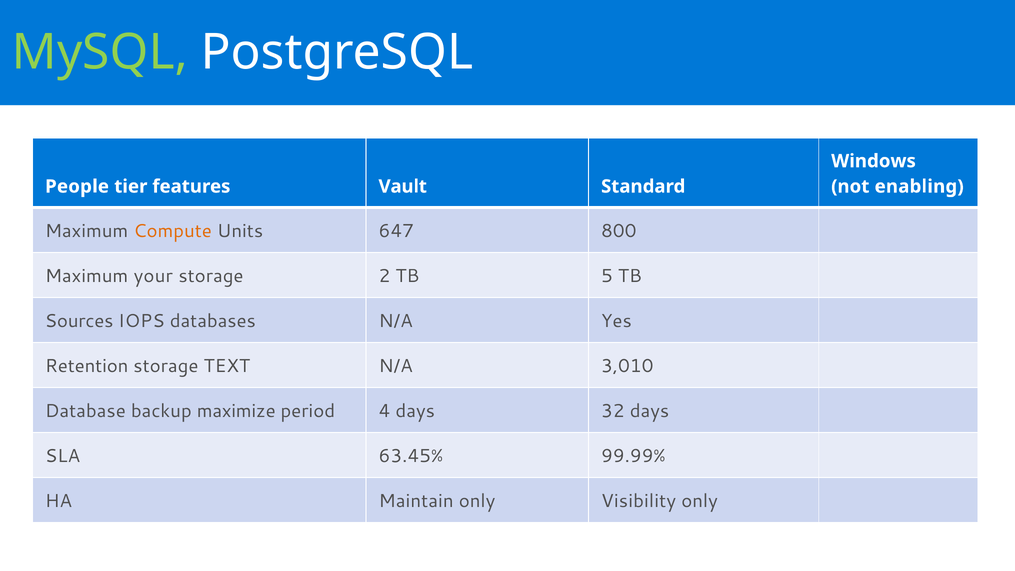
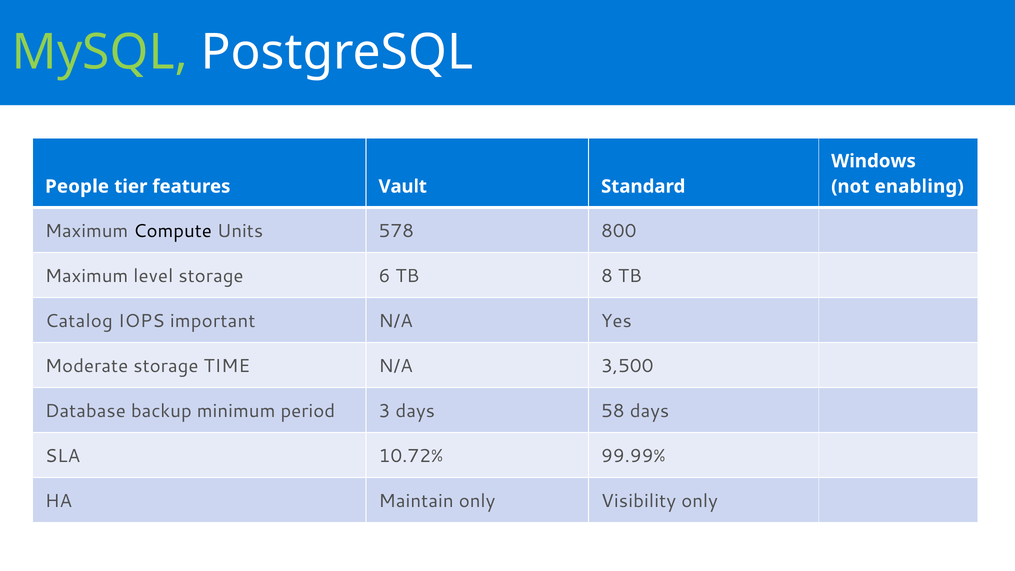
Compute colour: orange -> black
647: 647 -> 578
your: your -> level
2: 2 -> 6
5: 5 -> 8
Sources: Sources -> Catalog
databases: databases -> important
Retention: Retention -> Moderate
TEXT: TEXT -> TIME
3,010: 3,010 -> 3,500
maximize: maximize -> minimum
4: 4 -> 3
32: 32 -> 58
63.45%: 63.45% -> 10.72%
